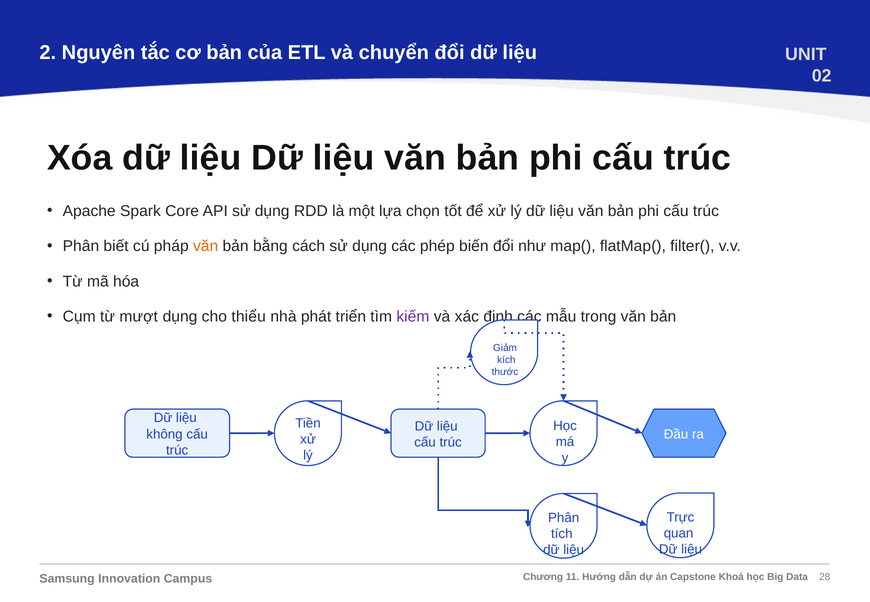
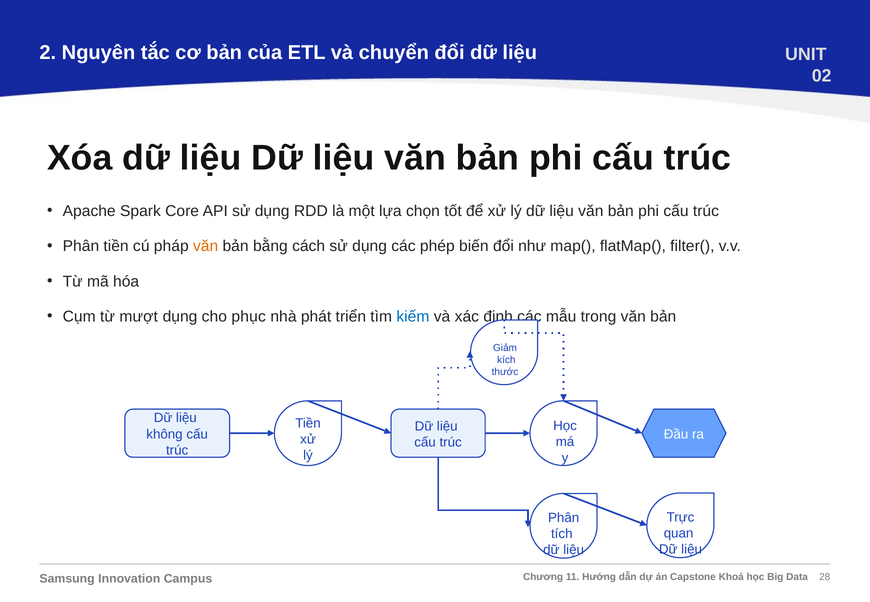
Phân biết: biết -> tiền
thiểu: thiểu -> phục
kiếm colour: purple -> blue
